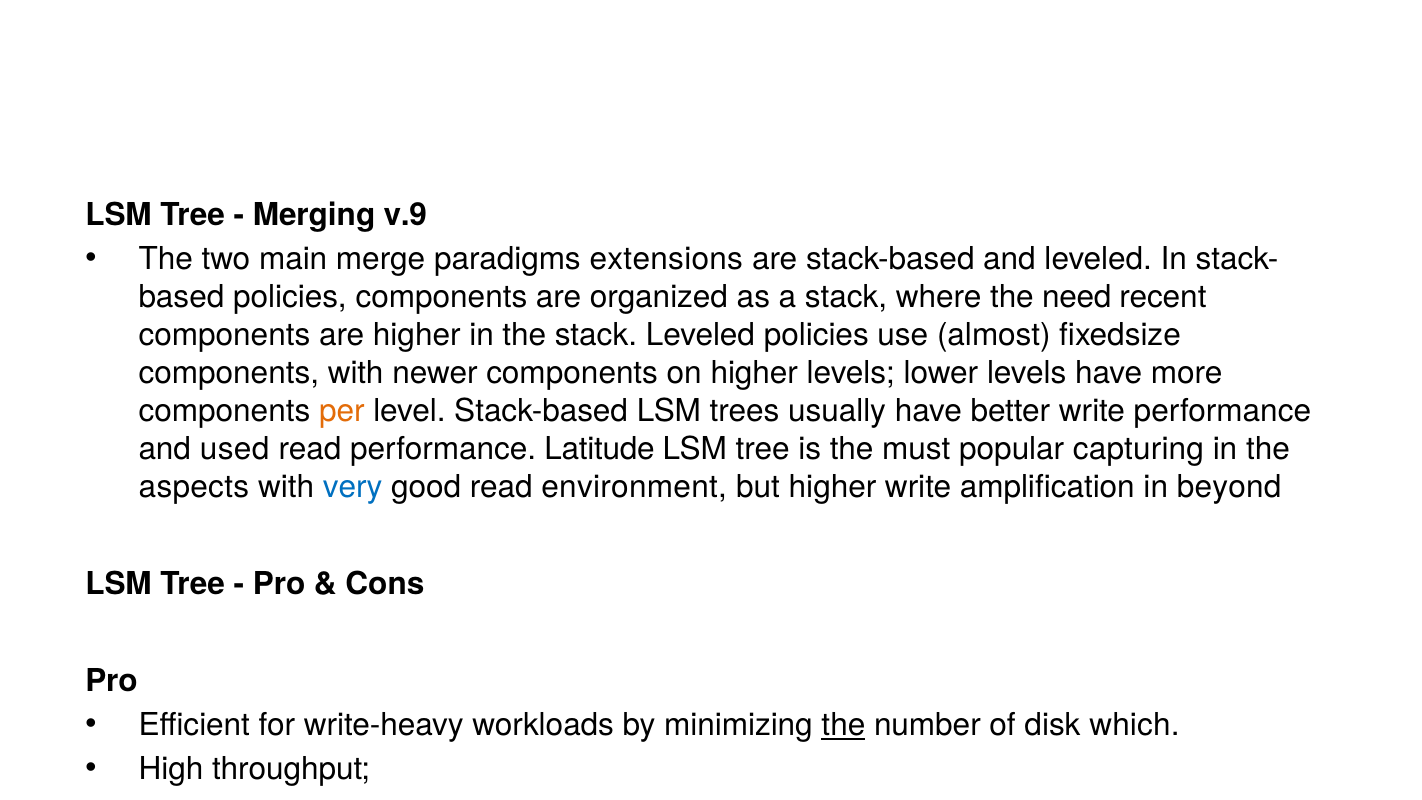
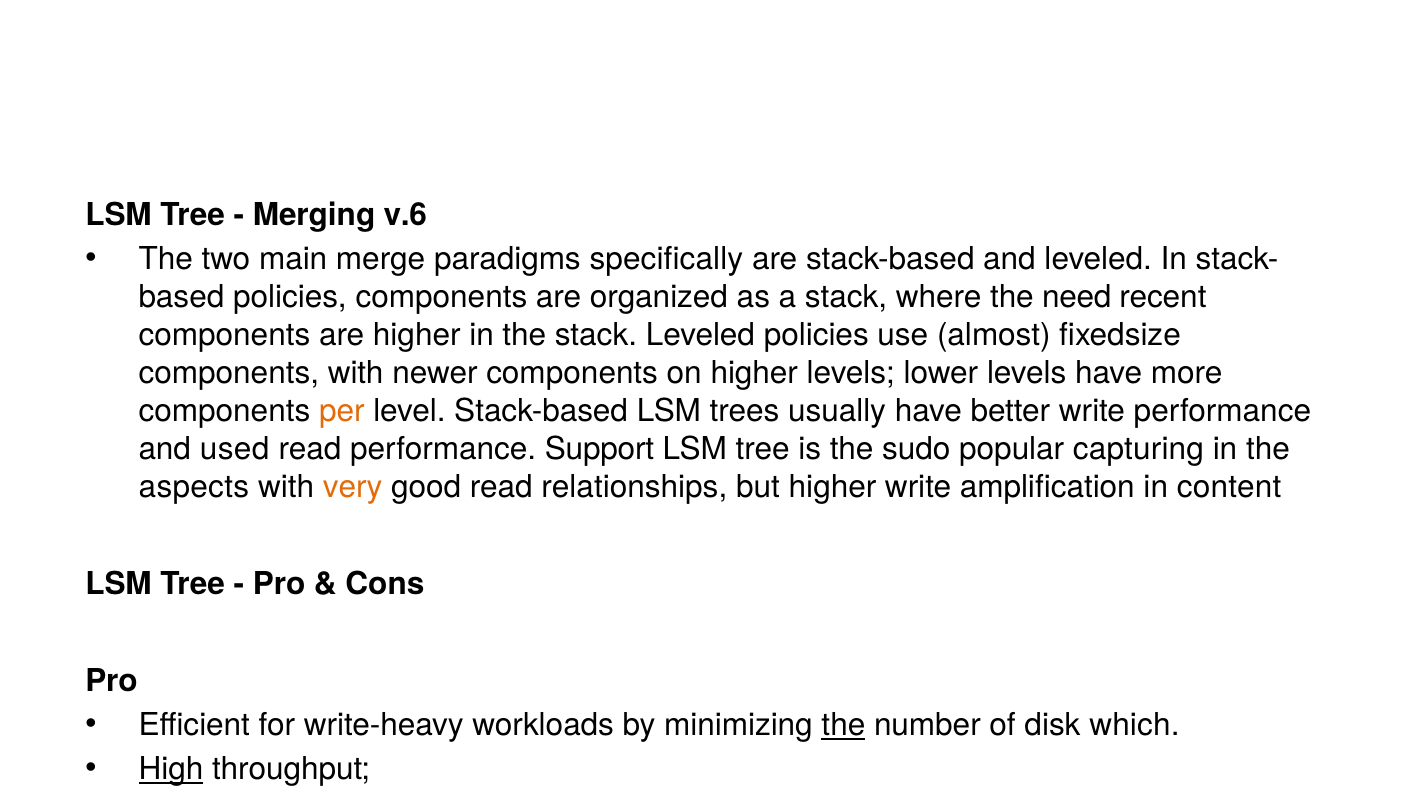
v.9: v.9 -> v.6
paradigms extensions: extensions -> specifically
Latitude: Latitude -> Support
must: must -> sudo
very colour: blue -> orange
environment: environment -> relationships
beyond: beyond -> content
High at (171, 769) underline: none -> present
